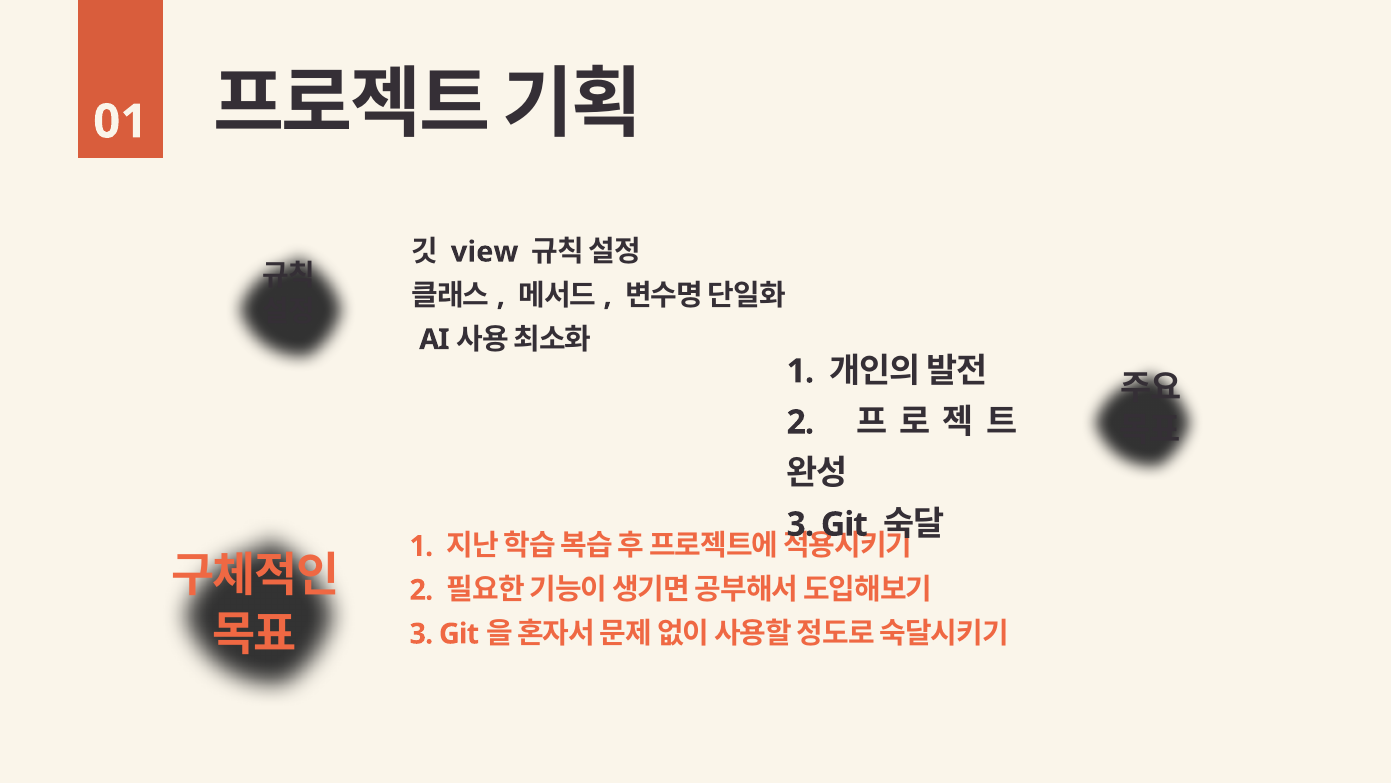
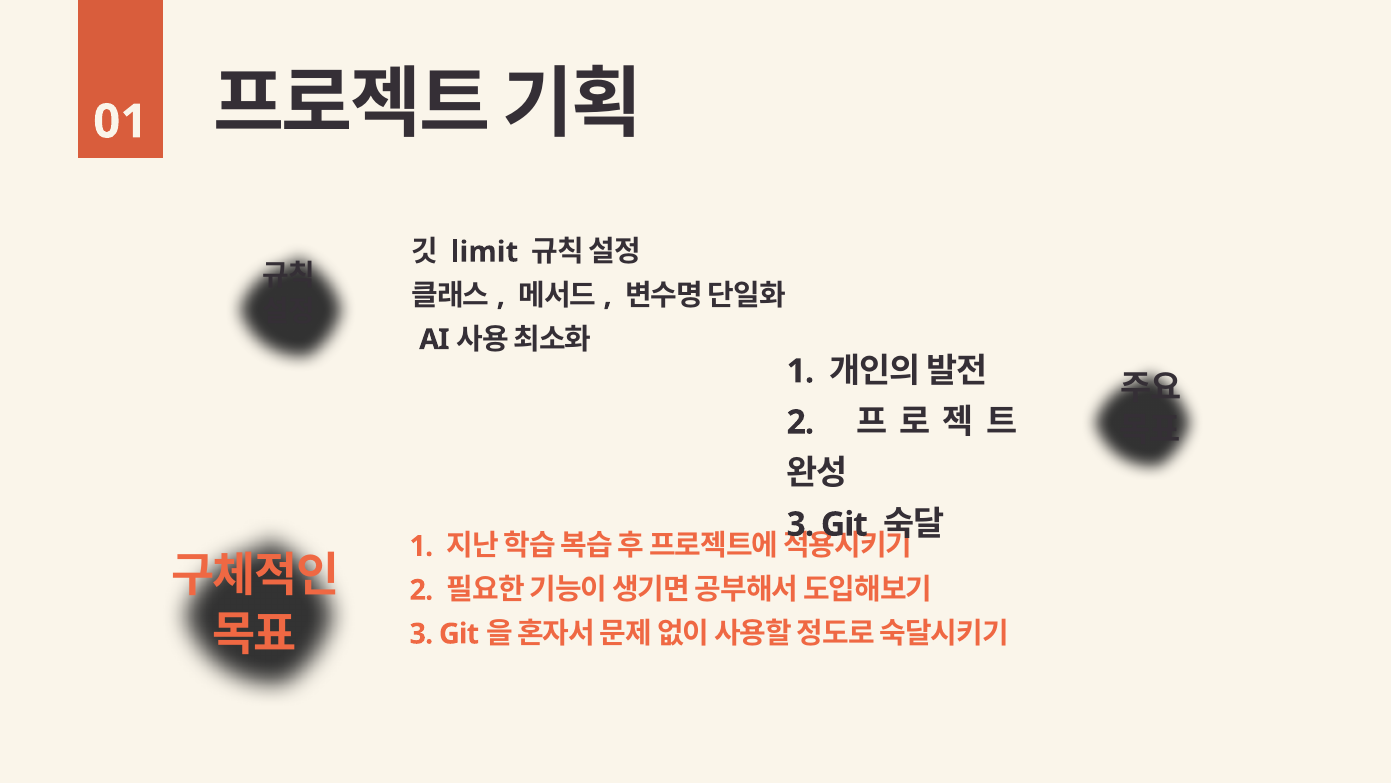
view: view -> limit
